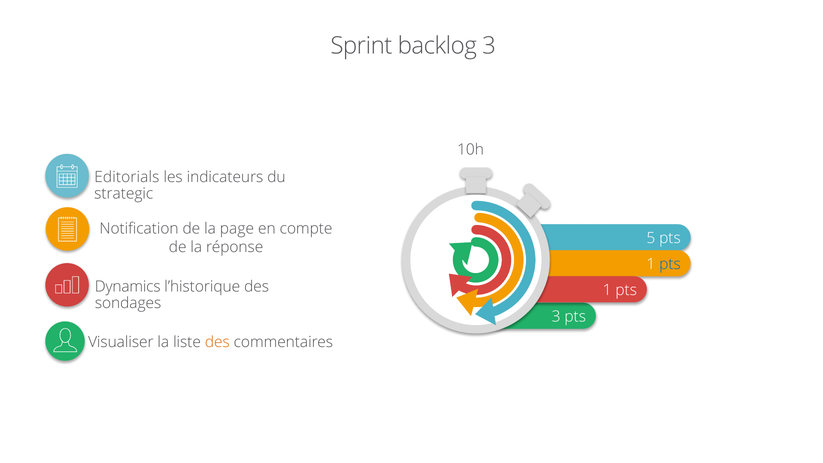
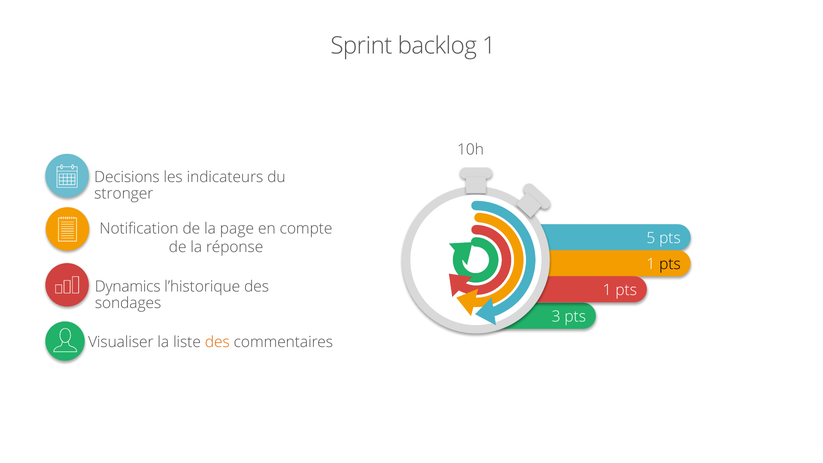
backlog 3: 3 -> 1
Editorials: Editorials -> Decisions
strategic: strategic -> stronger
pts at (670, 264) colour: blue -> black
